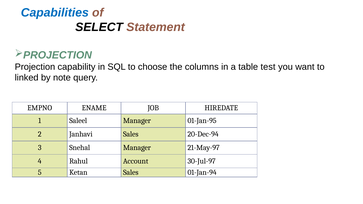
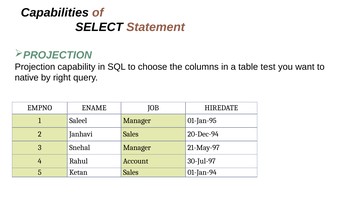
Capabilities colour: blue -> black
linked: linked -> native
note: note -> right
